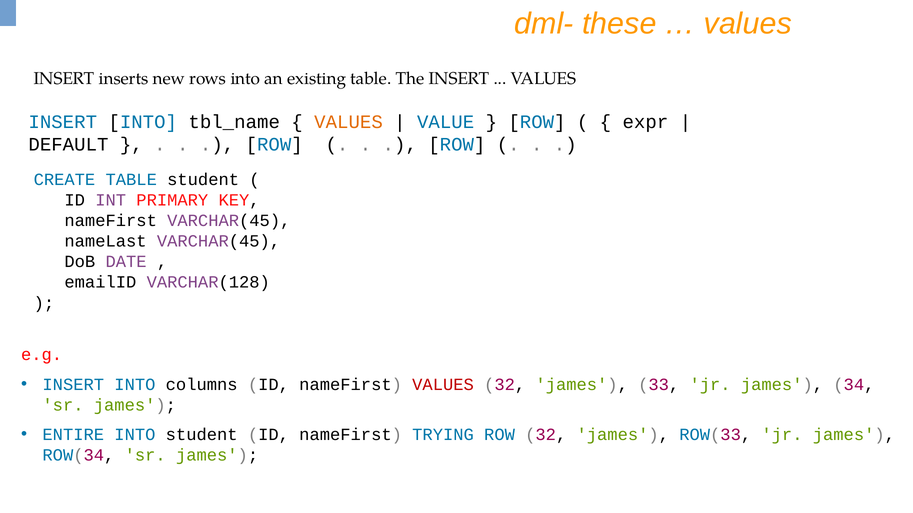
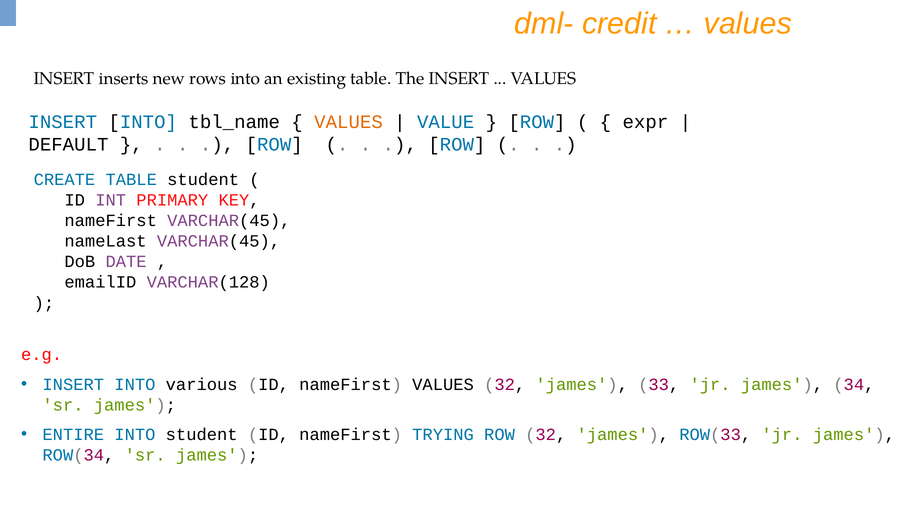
these: these -> credit
columns: columns -> various
VALUES at (443, 385) colour: red -> black
